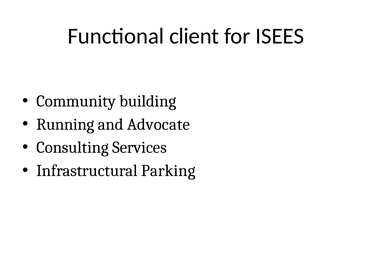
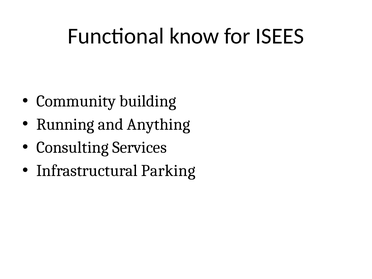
client: client -> know
Advocate: Advocate -> Anything
